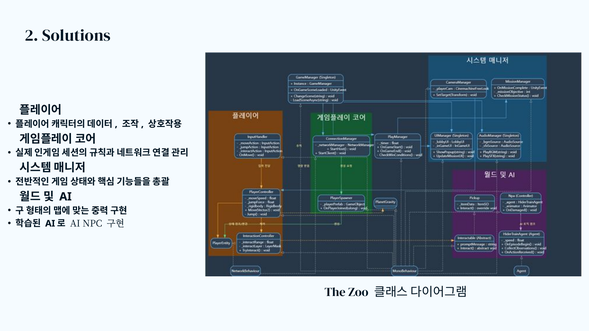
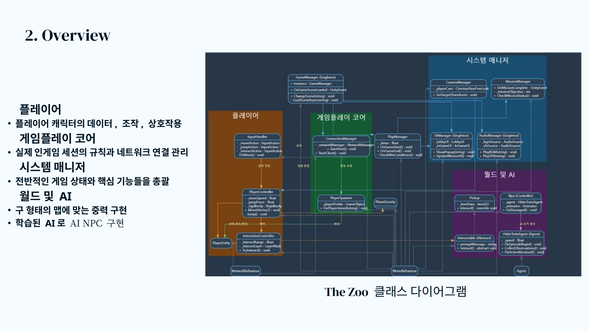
Solutions: Solutions -> Overview
